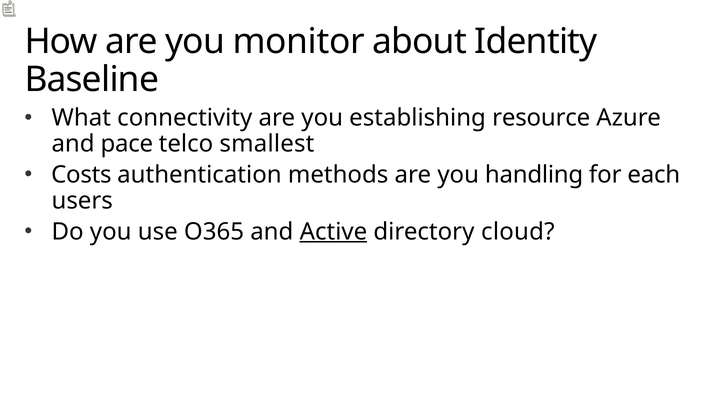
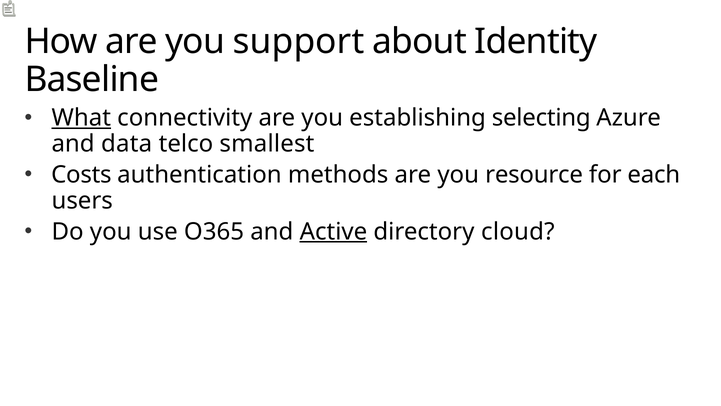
monitor: monitor -> support
What underline: none -> present
resource: resource -> selecting
pace: pace -> data
handling: handling -> resource
